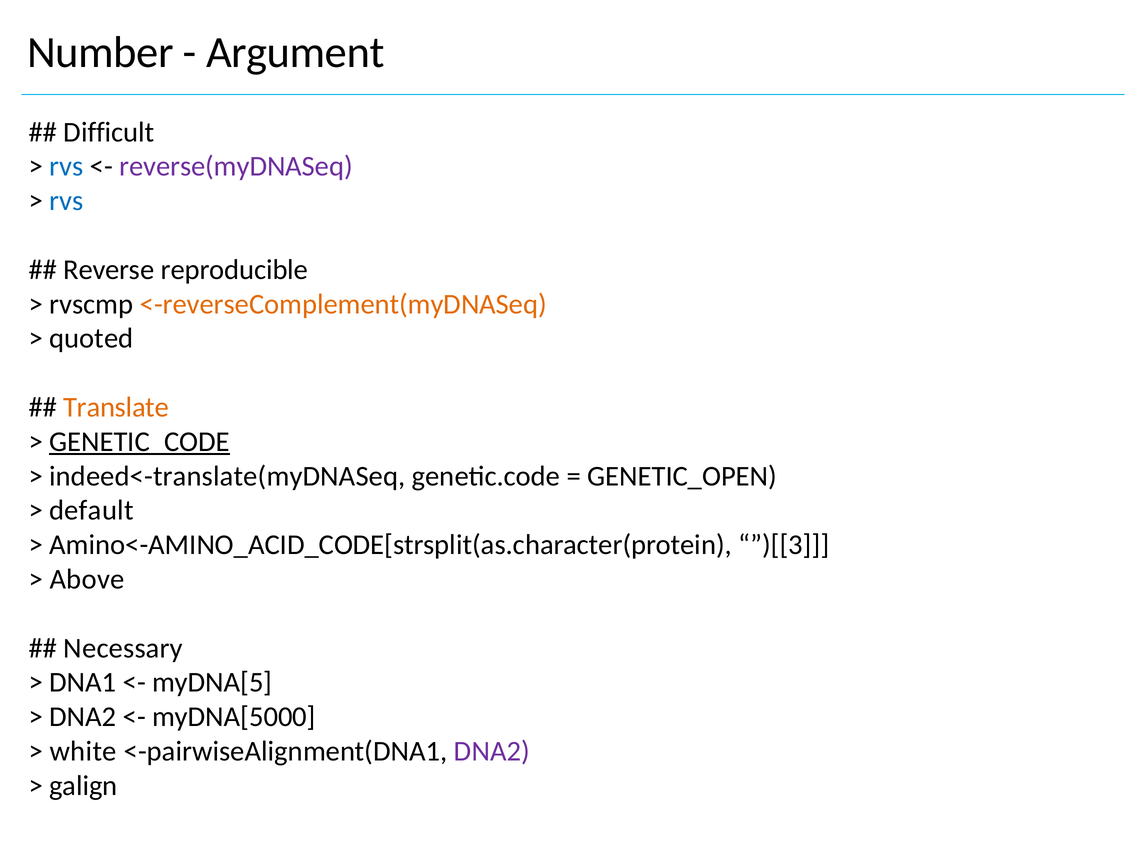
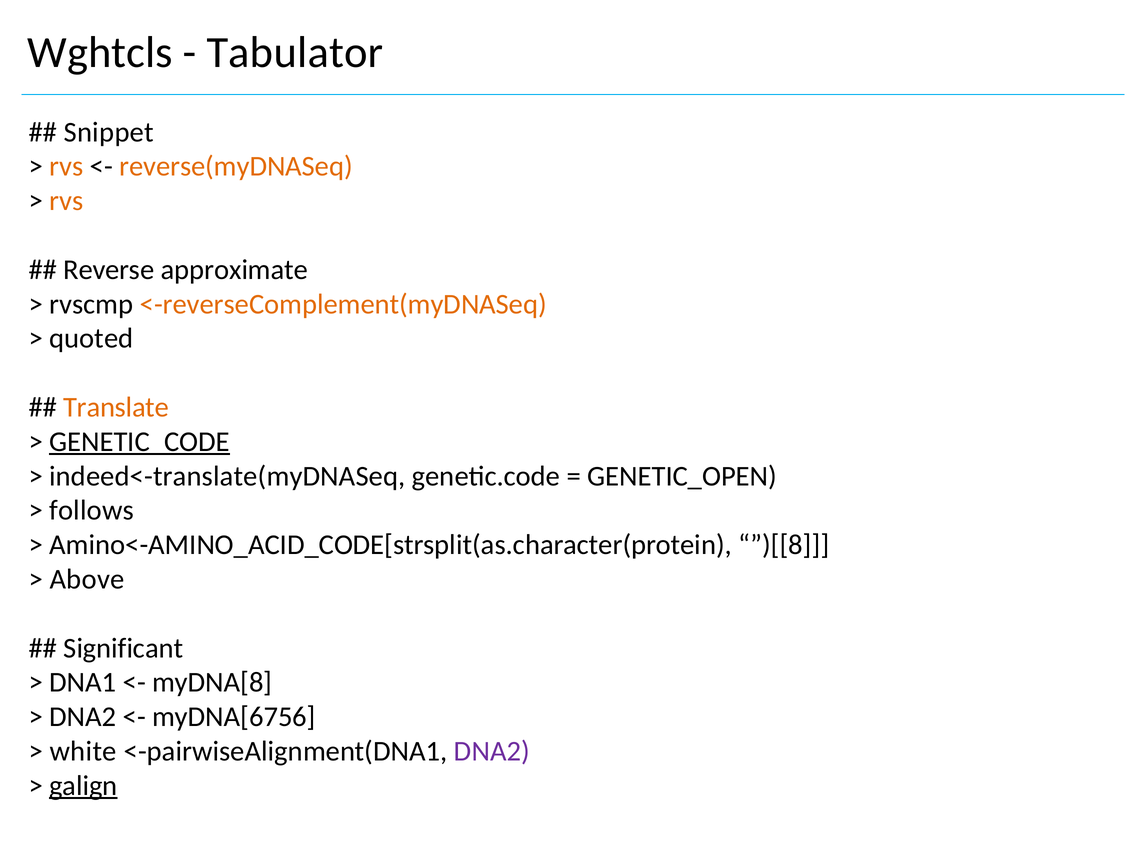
Number: Number -> Wghtcls
Argument: Argument -> Tabulator
Difficult: Difficult -> Snippet
rvs at (66, 166) colour: blue -> orange
reverse(myDNASeq colour: purple -> orange
rvs at (66, 201) colour: blue -> orange
reproducible: reproducible -> approximate
default: default -> follows
”)[[3: ”)[[3 -> ”)[[8
Necessary: Necessary -> Significant
myDNA[5: myDNA[5 -> myDNA[8
myDNA[5000: myDNA[5000 -> myDNA[6756
galign underline: none -> present
